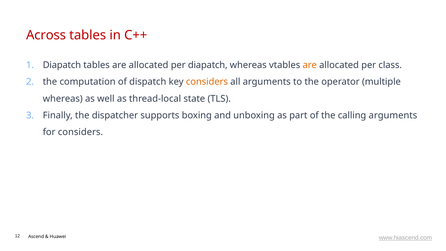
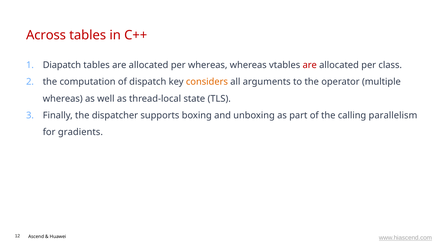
per diapatch: diapatch -> whereas
are at (310, 65) colour: orange -> red
calling arguments: arguments -> parallelism
for considers: considers -> gradients
